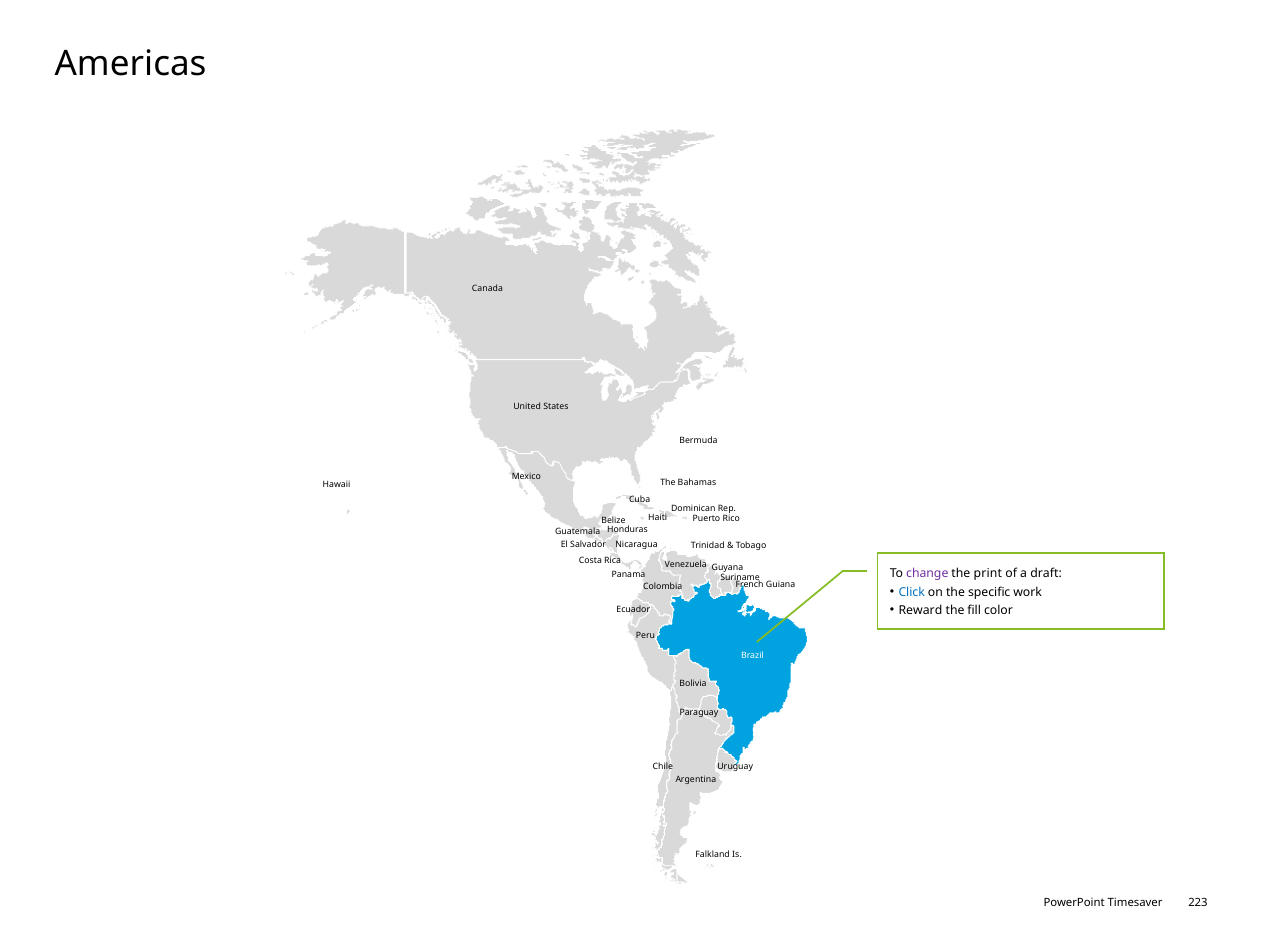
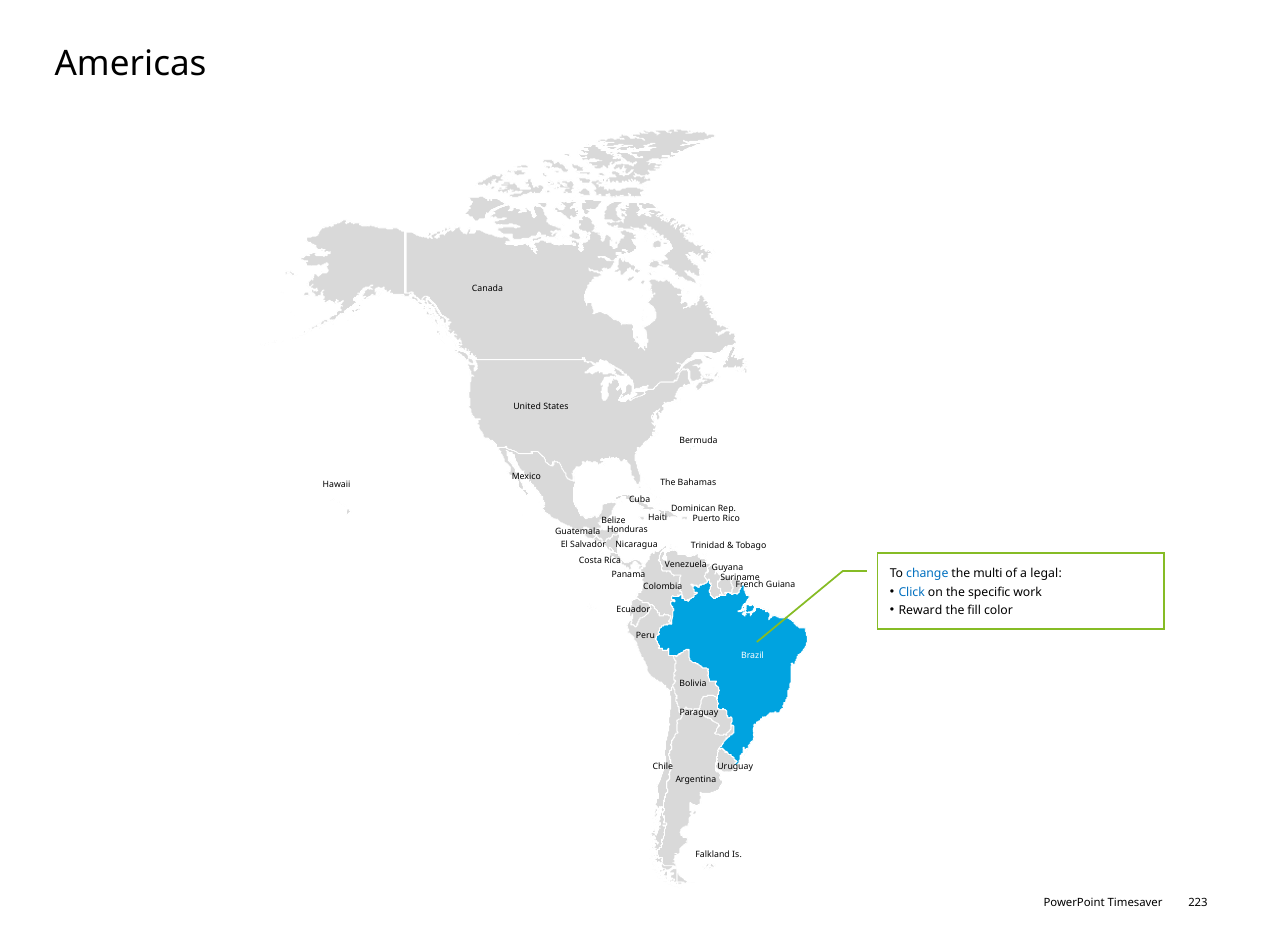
change colour: purple -> blue
print: print -> multi
draft: draft -> legal
